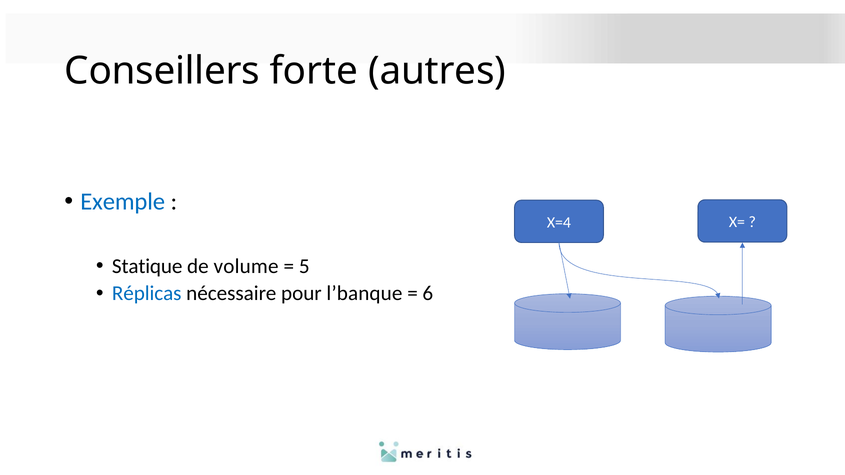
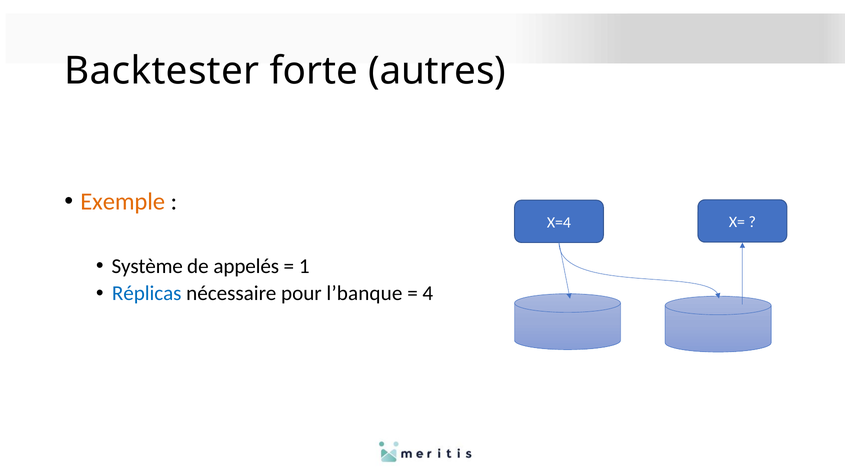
Conseillers: Conseillers -> Backtester
Exemple colour: blue -> orange
Statique: Statique -> Système
volume: volume -> appelés
5: 5 -> 1
6: 6 -> 4
